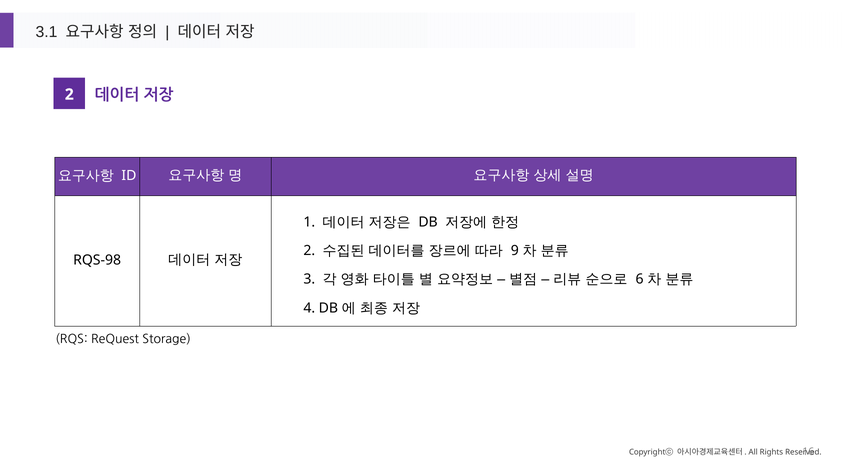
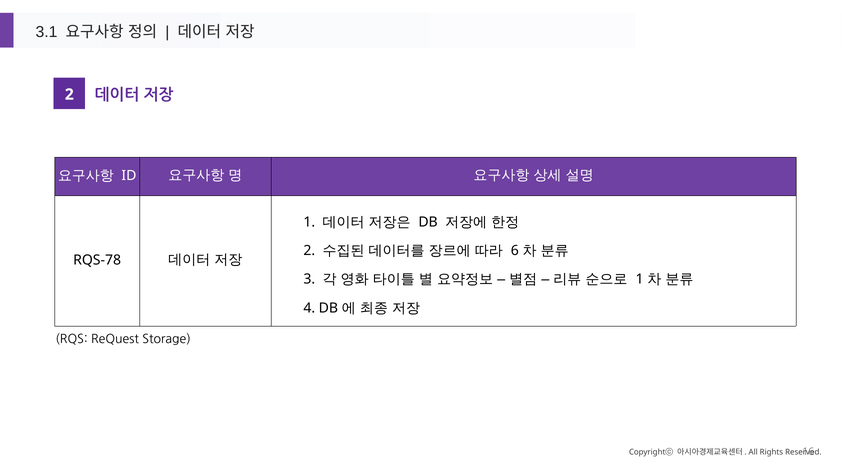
9: 9 -> 6
RQS-98: RQS-98 -> RQS-78
6 at (640, 279): 6 -> 1
